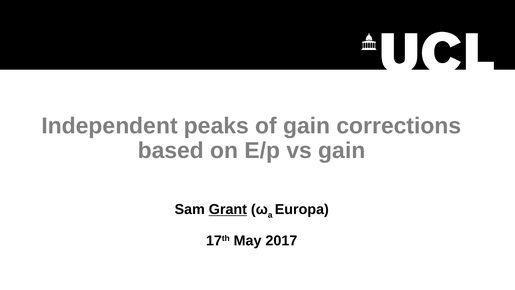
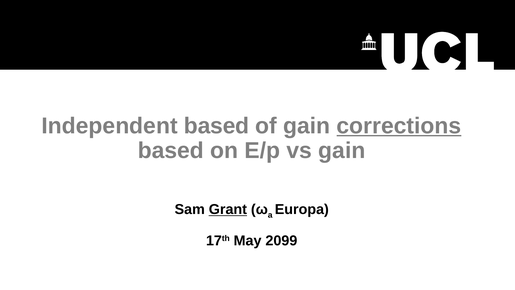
Independent peaks: peaks -> based
corrections underline: none -> present
2017: 2017 -> 2099
